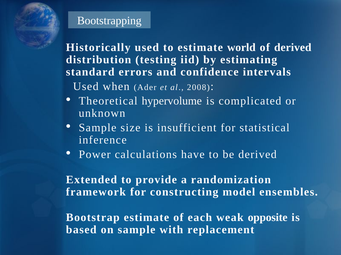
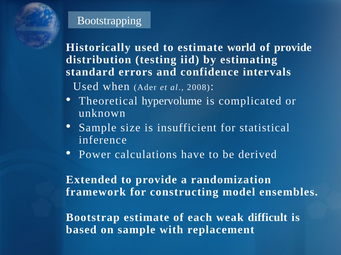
of derived: derived -> provide
opposite: opposite -> difficult
